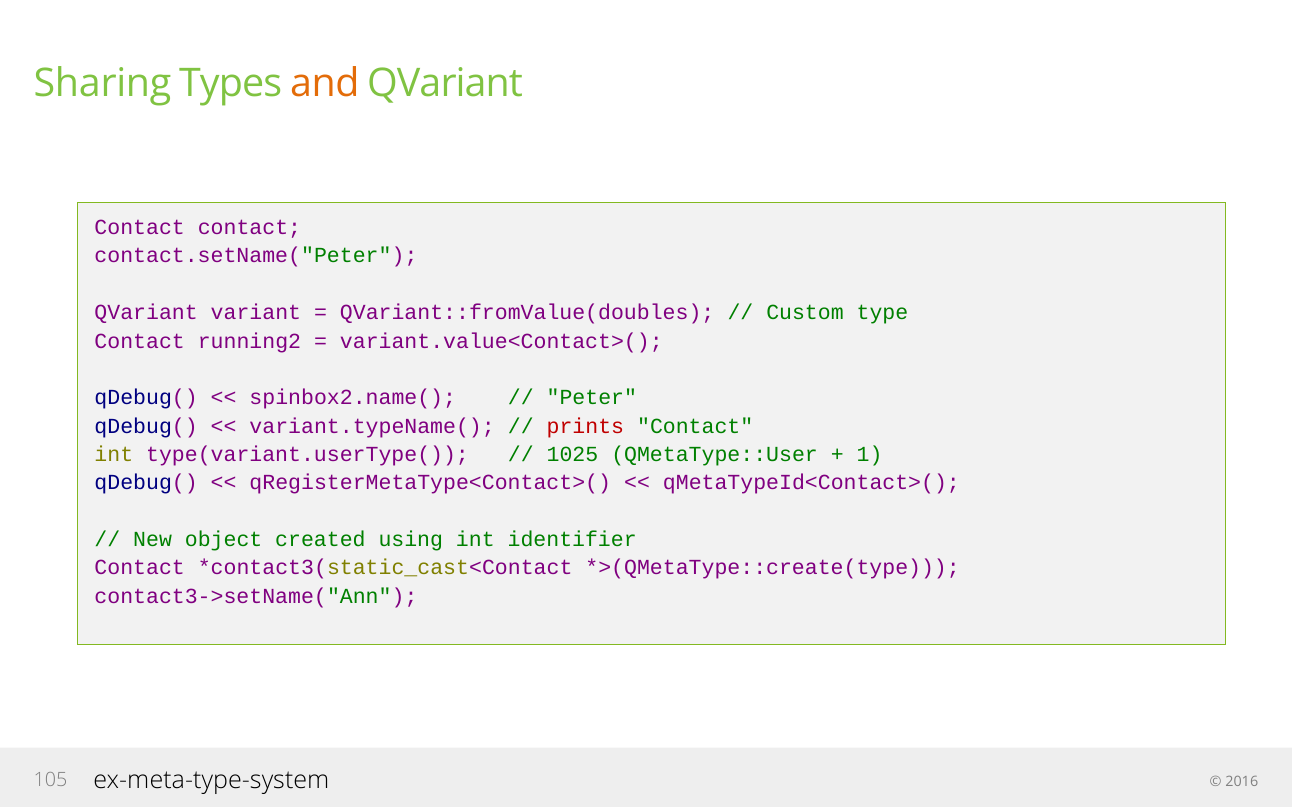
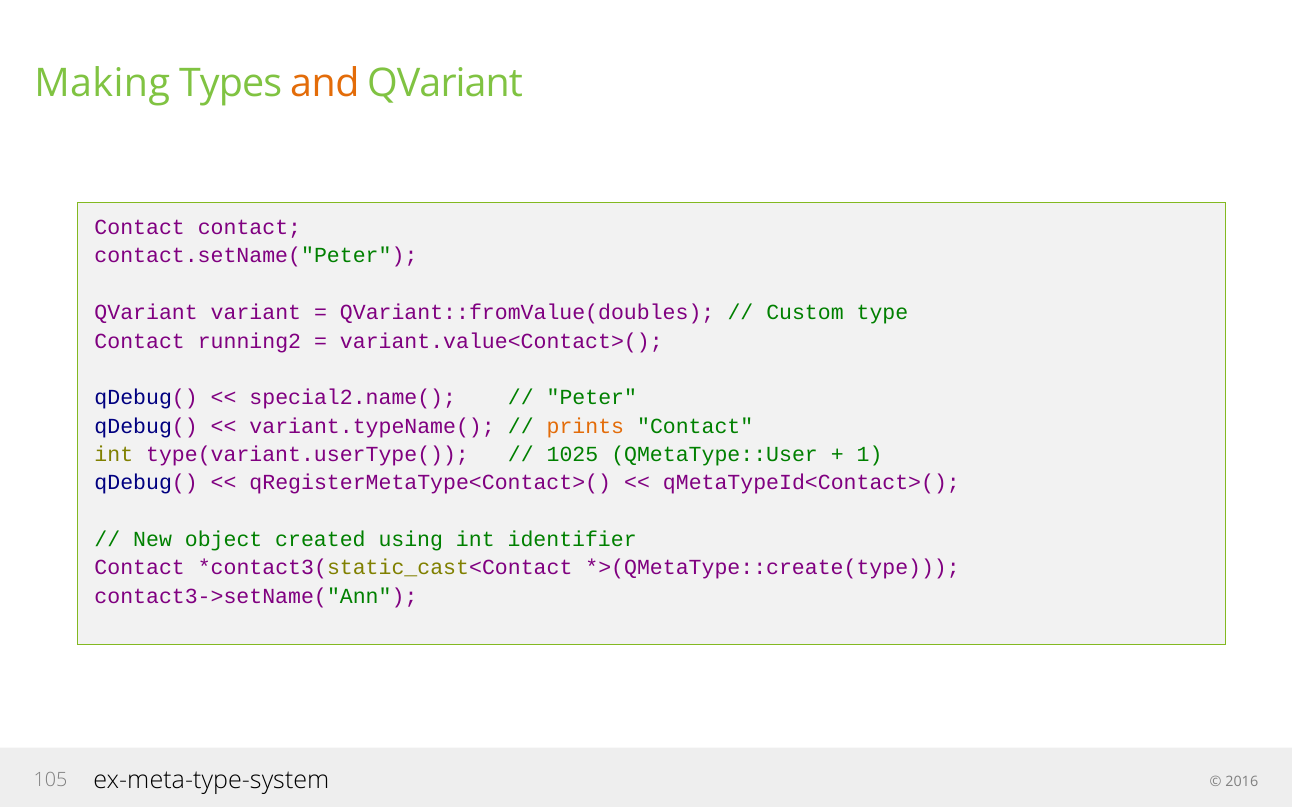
Sharing: Sharing -> Making
spinbox2.name(: spinbox2.name( -> special2.name(
prints colour: red -> orange
